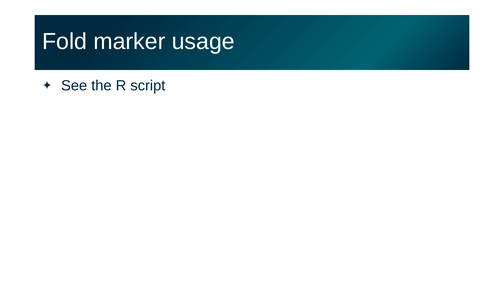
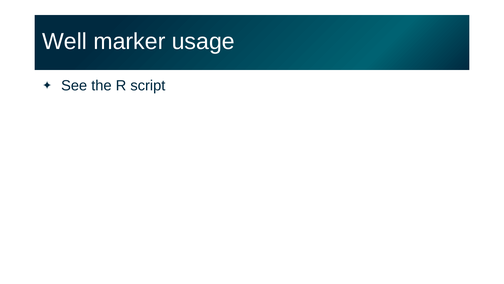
Fold: Fold -> Well
